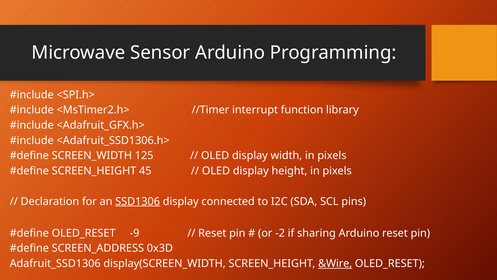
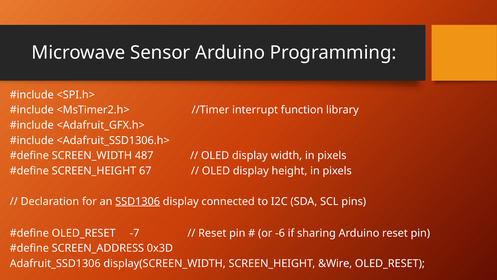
125: 125 -> 487
45: 45 -> 67
-9: -9 -> -7
-2: -2 -> -6
&Wire underline: present -> none
